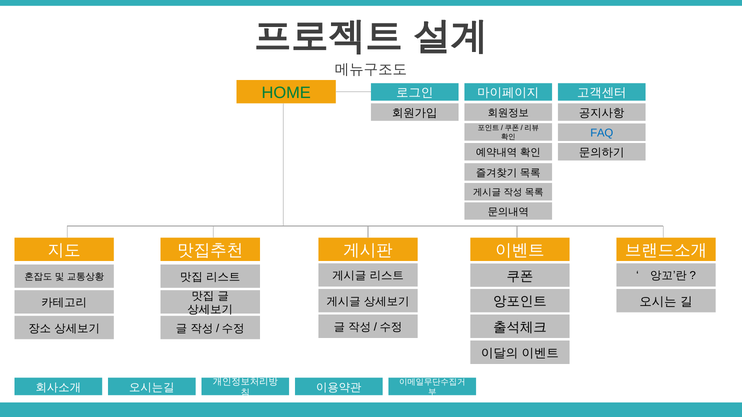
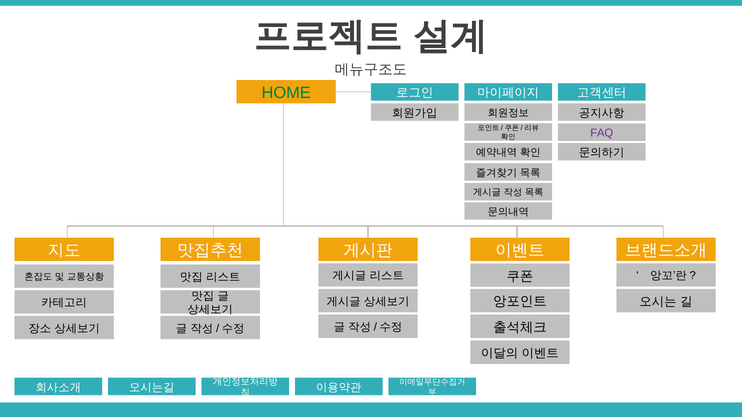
FAQ colour: blue -> purple
